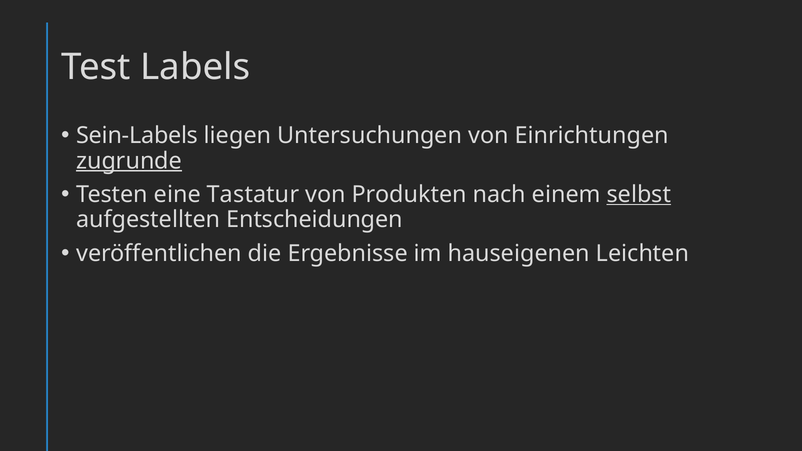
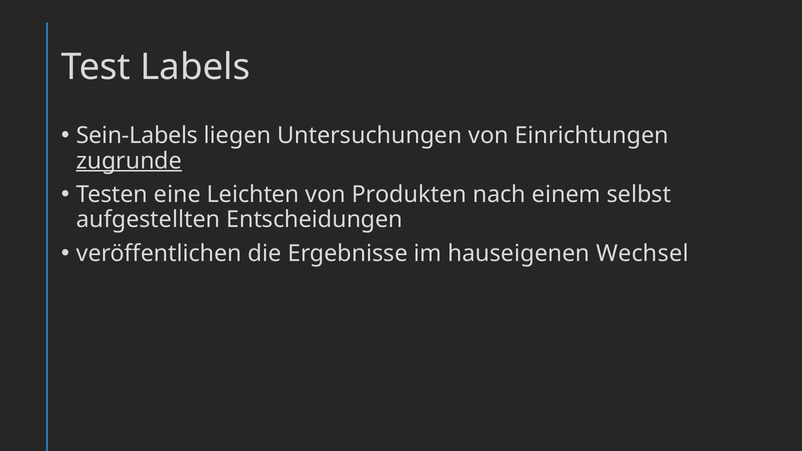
Tastatur: Tastatur -> Leichten
selbst underline: present -> none
Leichten: Leichten -> Wechsel
